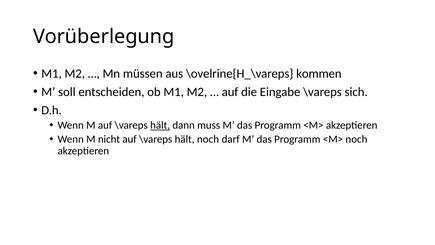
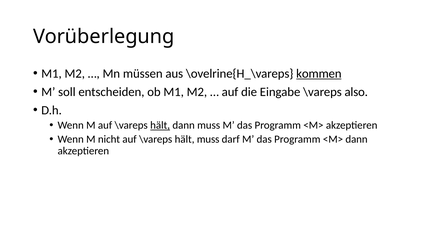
kommen underline: none -> present
sich: sich -> also
hält noch: noch -> muss
<M> noch: noch -> dann
